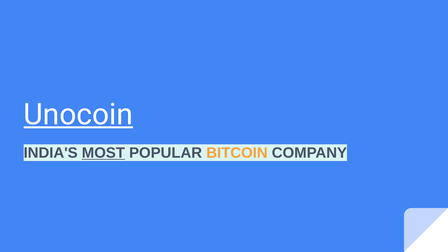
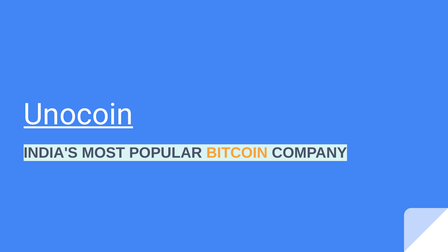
MOST underline: present -> none
